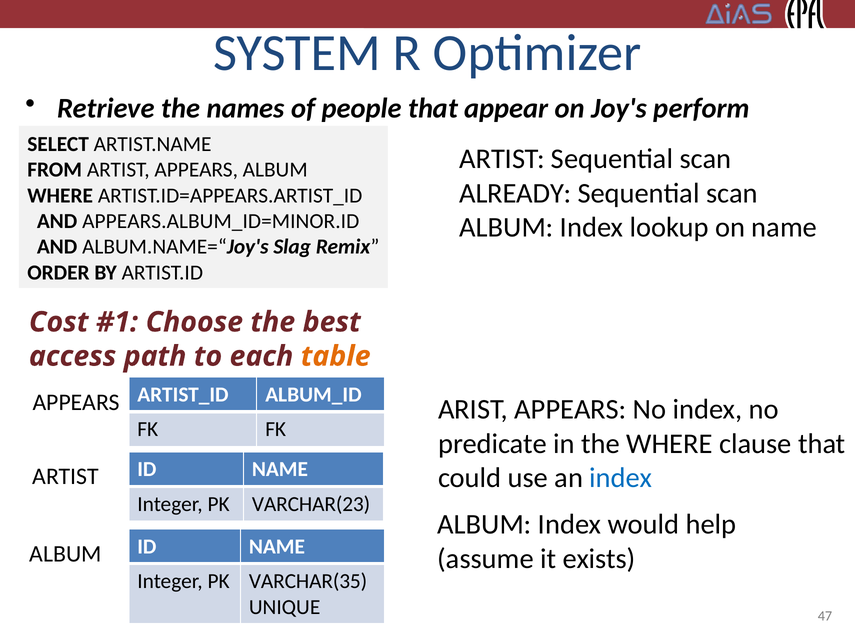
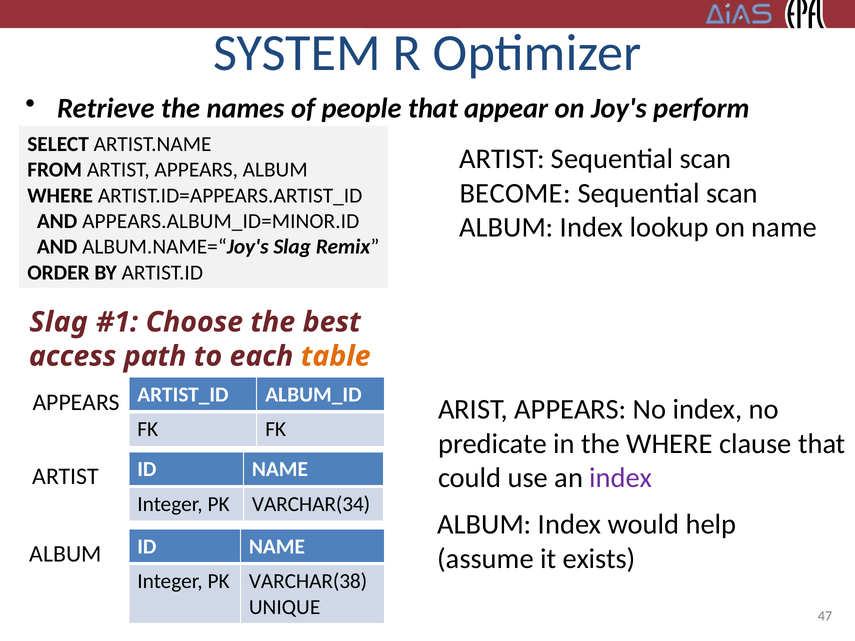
ALREADY: ALREADY -> BECOME
Cost at (59, 322): Cost -> Slag
index at (621, 478) colour: blue -> purple
VARCHAR(23: VARCHAR(23 -> VARCHAR(34
VARCHAR(35: VARCHAR(35 -> VARCHAR(38
